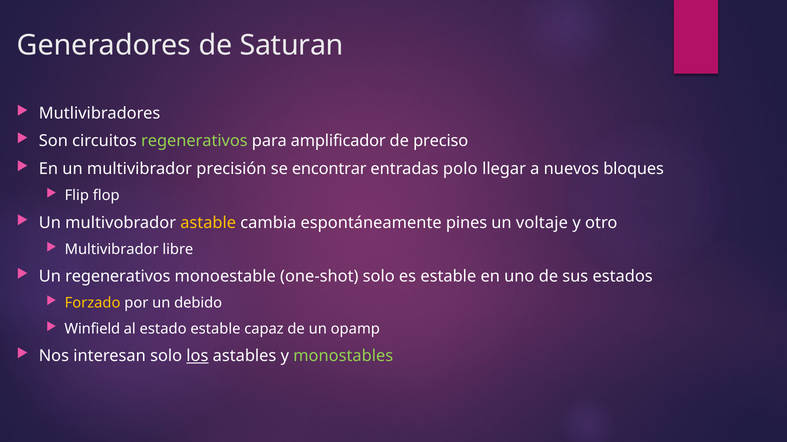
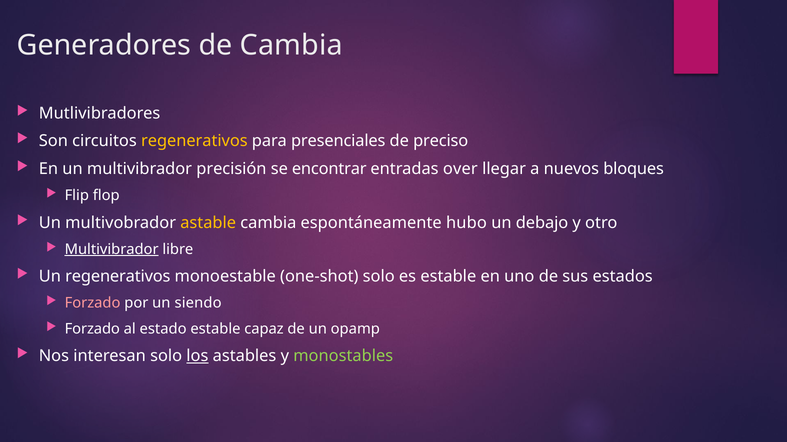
de Saturan: Saturan -> Cambia
regenerativos at (194, 141) colour: light green -> yellow
amplificador: amplificador -> presenciales
polo: polo -> over
pines: pines -> hubo
voltaje: voltaje -> debajo
Multivibrador at (112, 250) underline: none -> present
Forzado at (93, 304) colour: yellow -> pink
debido: debido -> siendo
Winfield at (92, 329): Winfield -> Forzado
